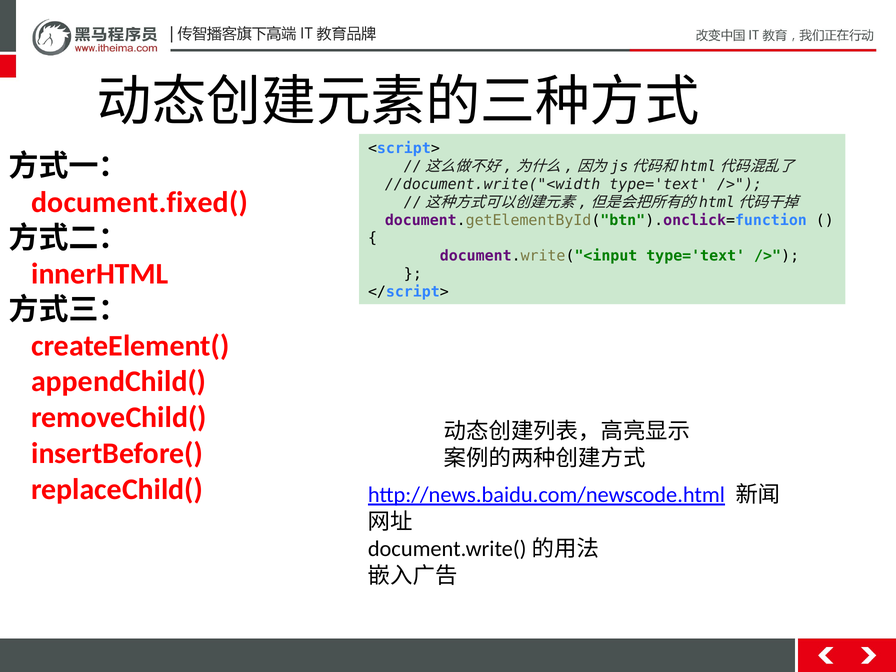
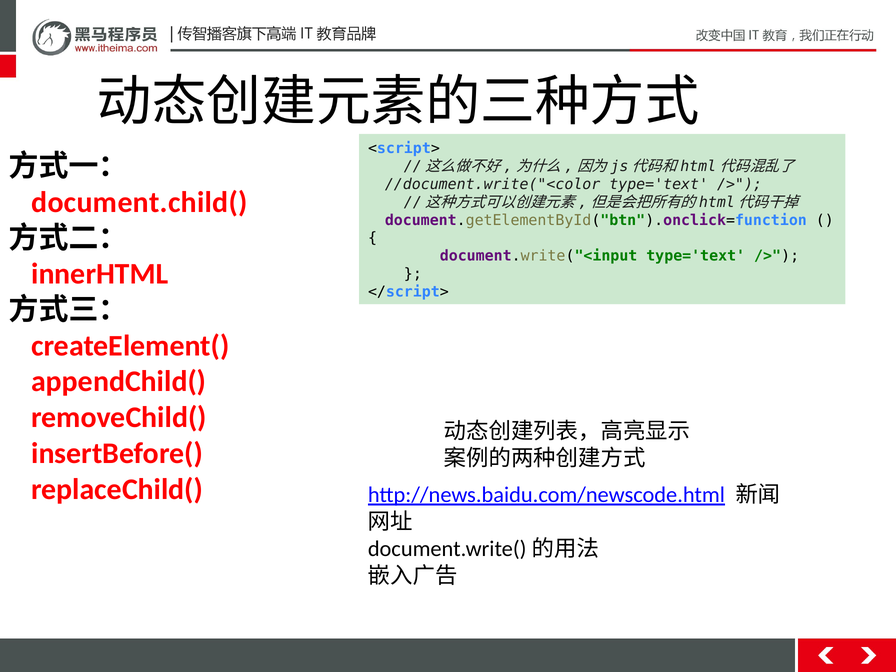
//document.write("<width: //document.write("<width -> //document.write("<color
document.fixed(: document.fixed( -> document.child(
